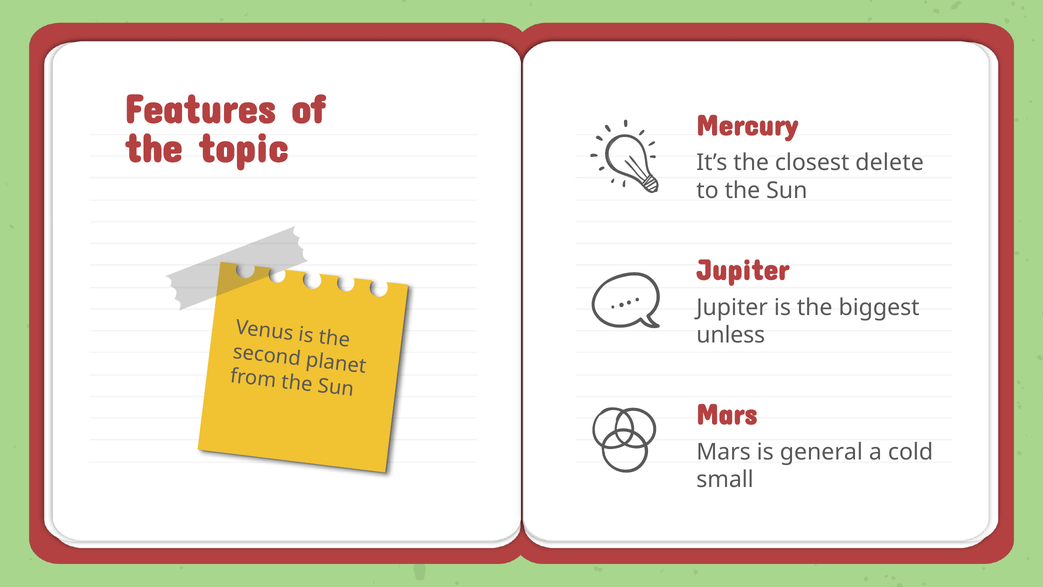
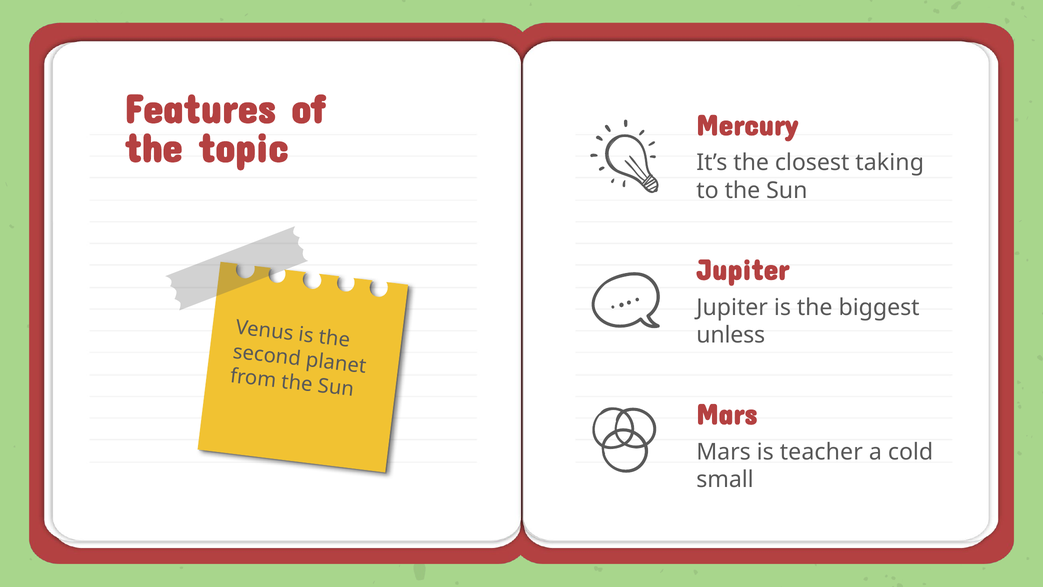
delete: delete -> taking
general: general -> teacher
